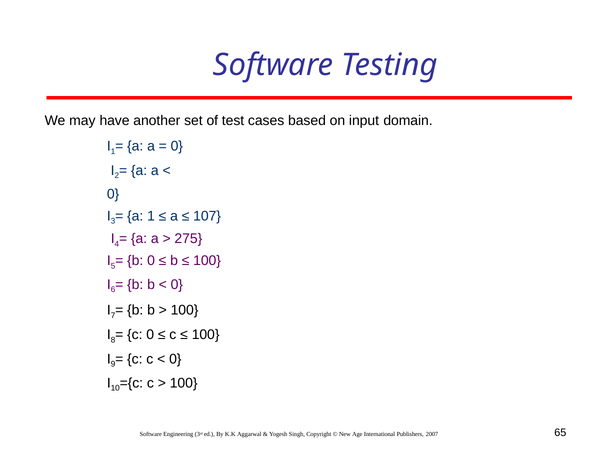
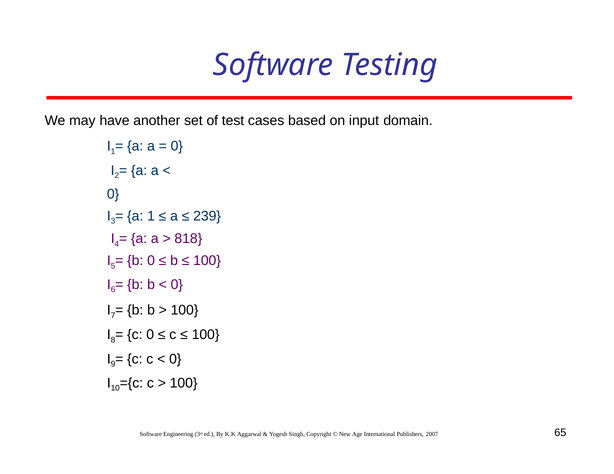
107: 107 -> 239
275: 275 -> 818
